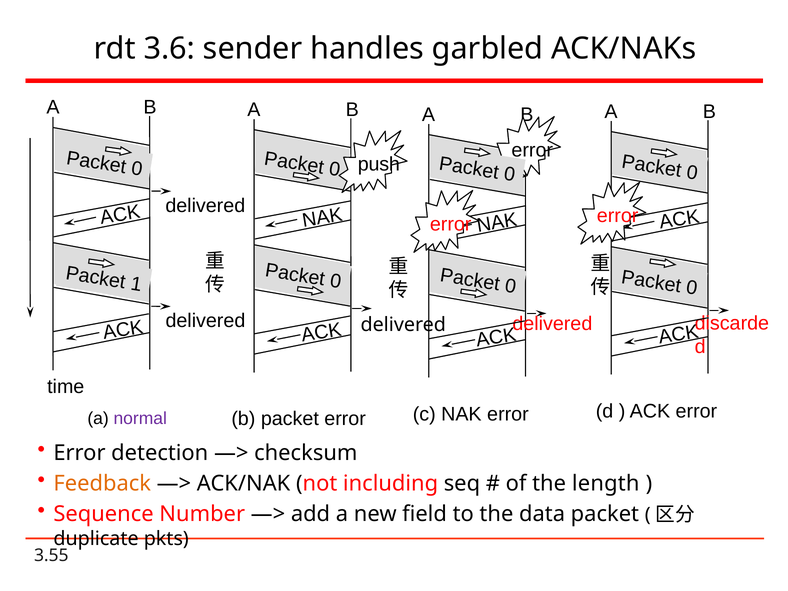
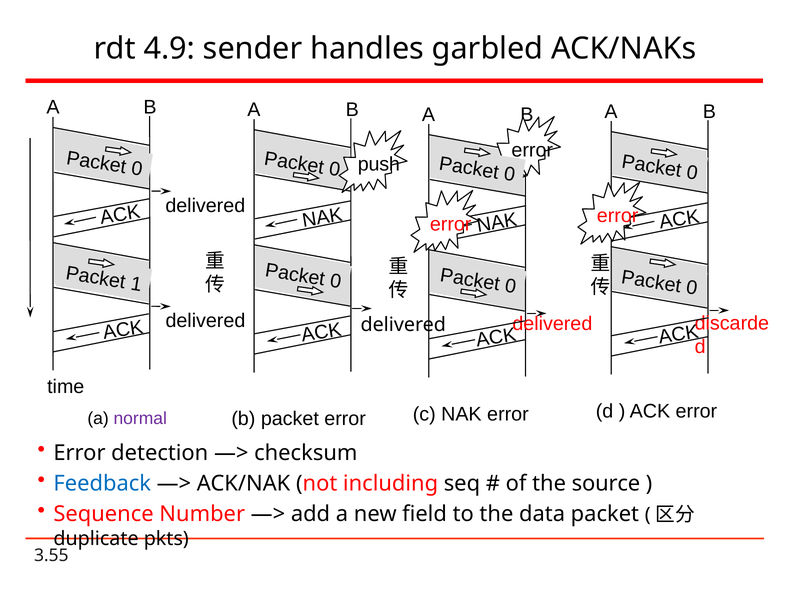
3.6: 3.6 -> 4.9
Feedback colour: orange -> blue
length: length -> source
